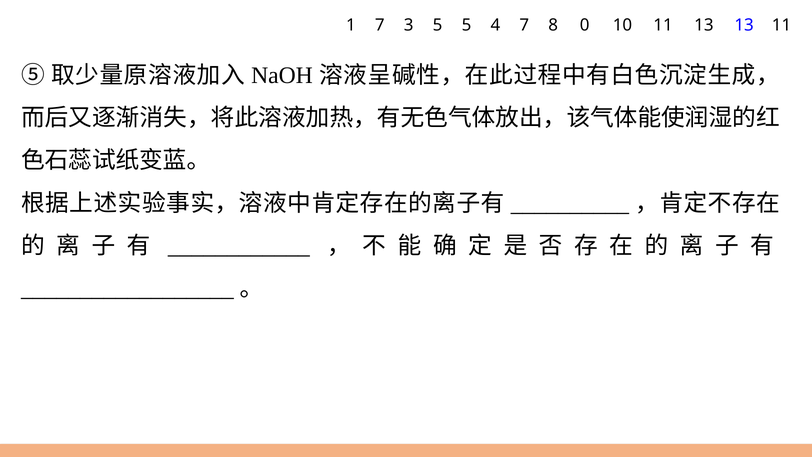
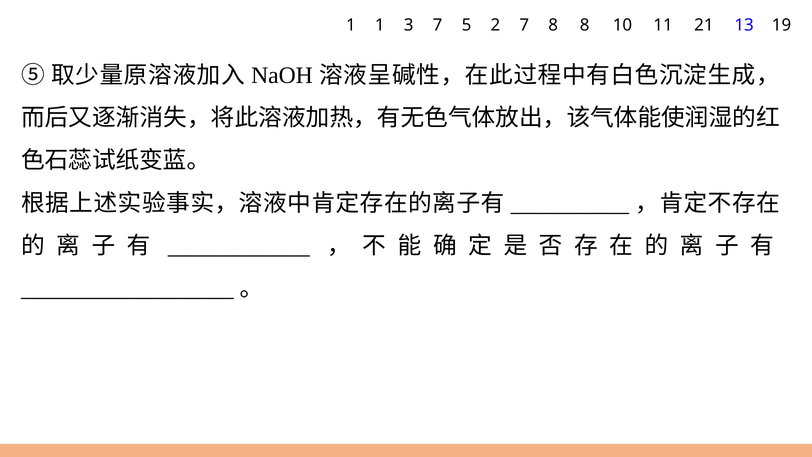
1 7: 7 -> 1
3 5: 5 -> 7
4: 4 -> 2
8 0: 0 -> 8
11 13: 13 -> 21
13 11: 11 -> 19
